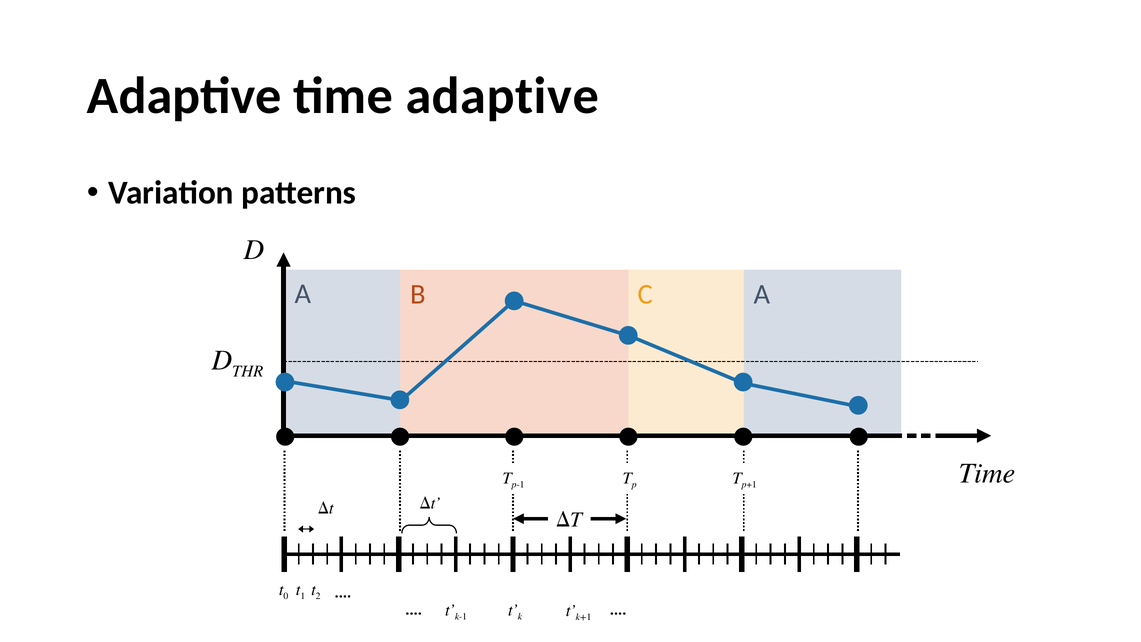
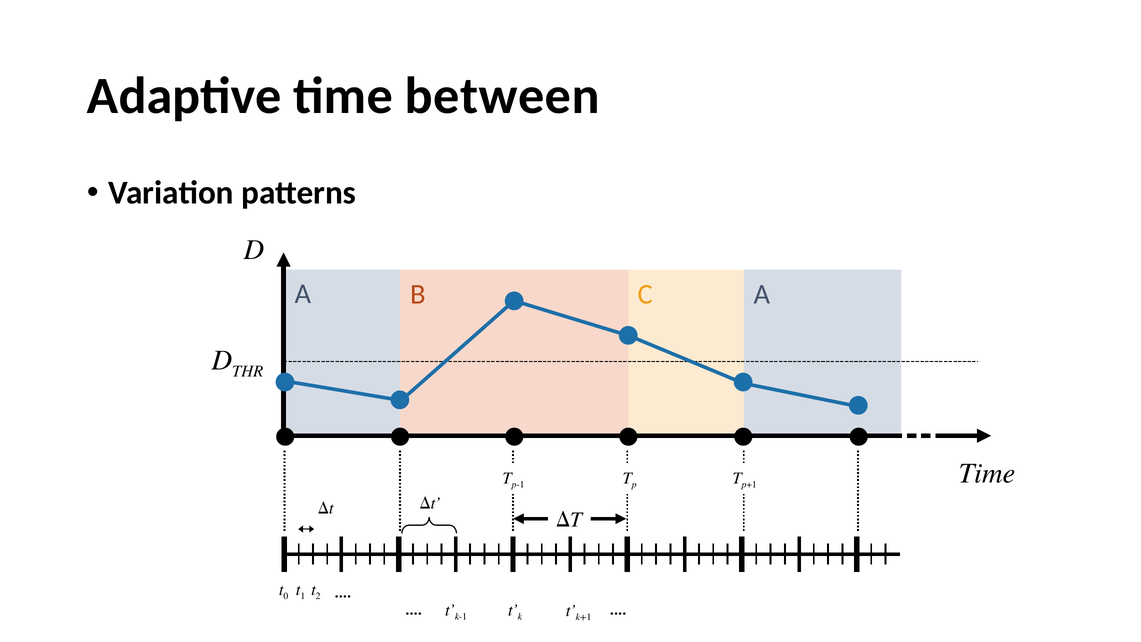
time adaptive: adaptive -> between
